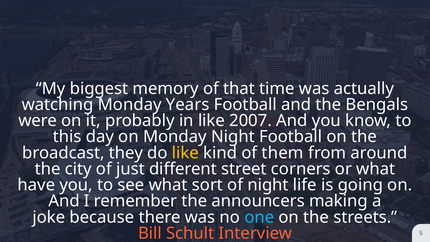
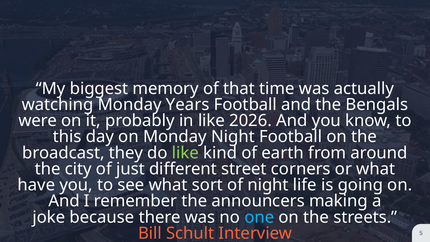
2007: 2007 -> 2026
like at (185, 153) colour: yellow -> light green
them: them -> earth
